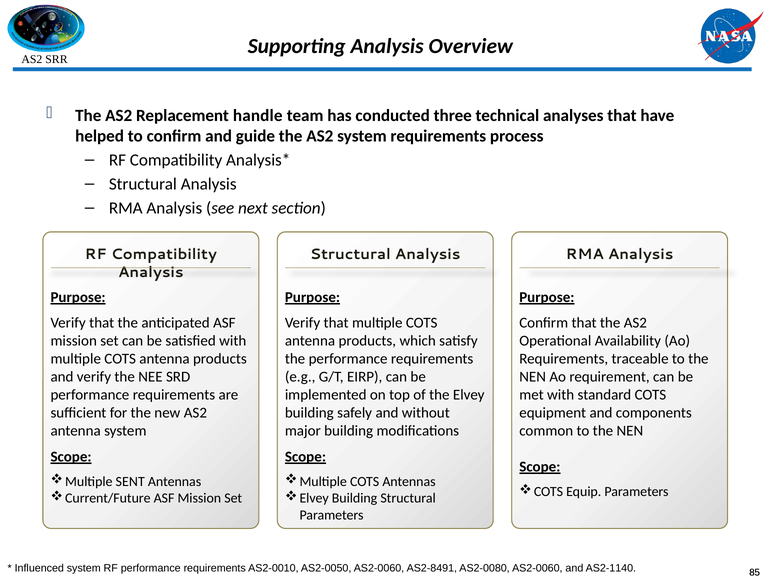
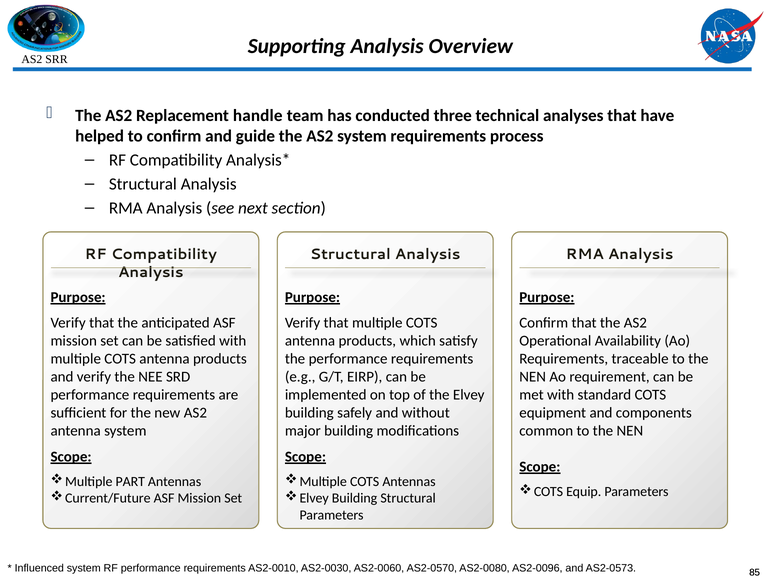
SENT: SENT -> PART
AS2-0050: AS2-0050 -> AS2-0030
AS2-8491: AS2-8491 -> AS2-0570
AS2-0080 AS2-0060: AS2-0060 -> AS2-0096
AS2-1140: AS2-1140 -> AS2-0573
